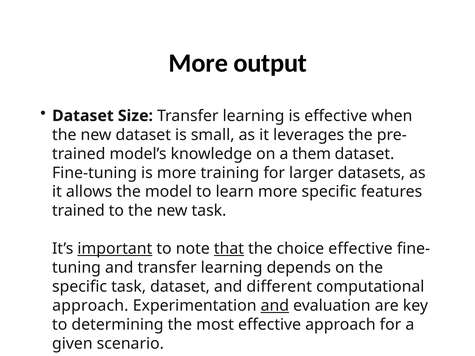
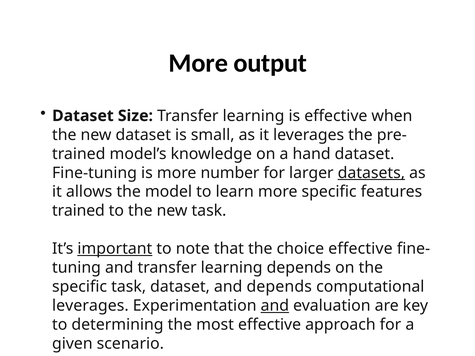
them: them -> hand
training: training -> number
datasets underline: none -> present
that underline: present -> none
and different: different -> depends
approach at (90, 306): approach -> leverages
